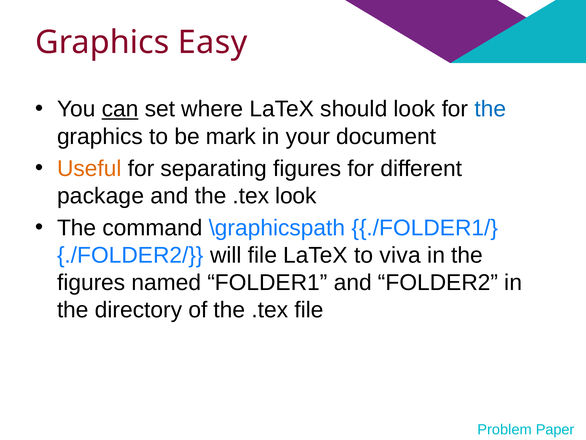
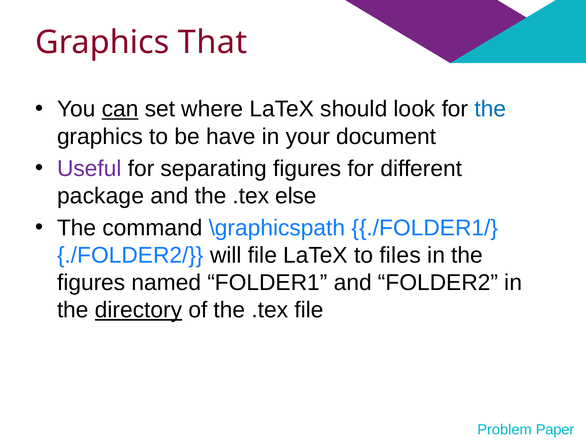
Easy: Easy -> That
mark: mark -> have
Useful colour: orange -> purple
.tex look: look -> else
viva: viva -> files
directory underline: none -> present
